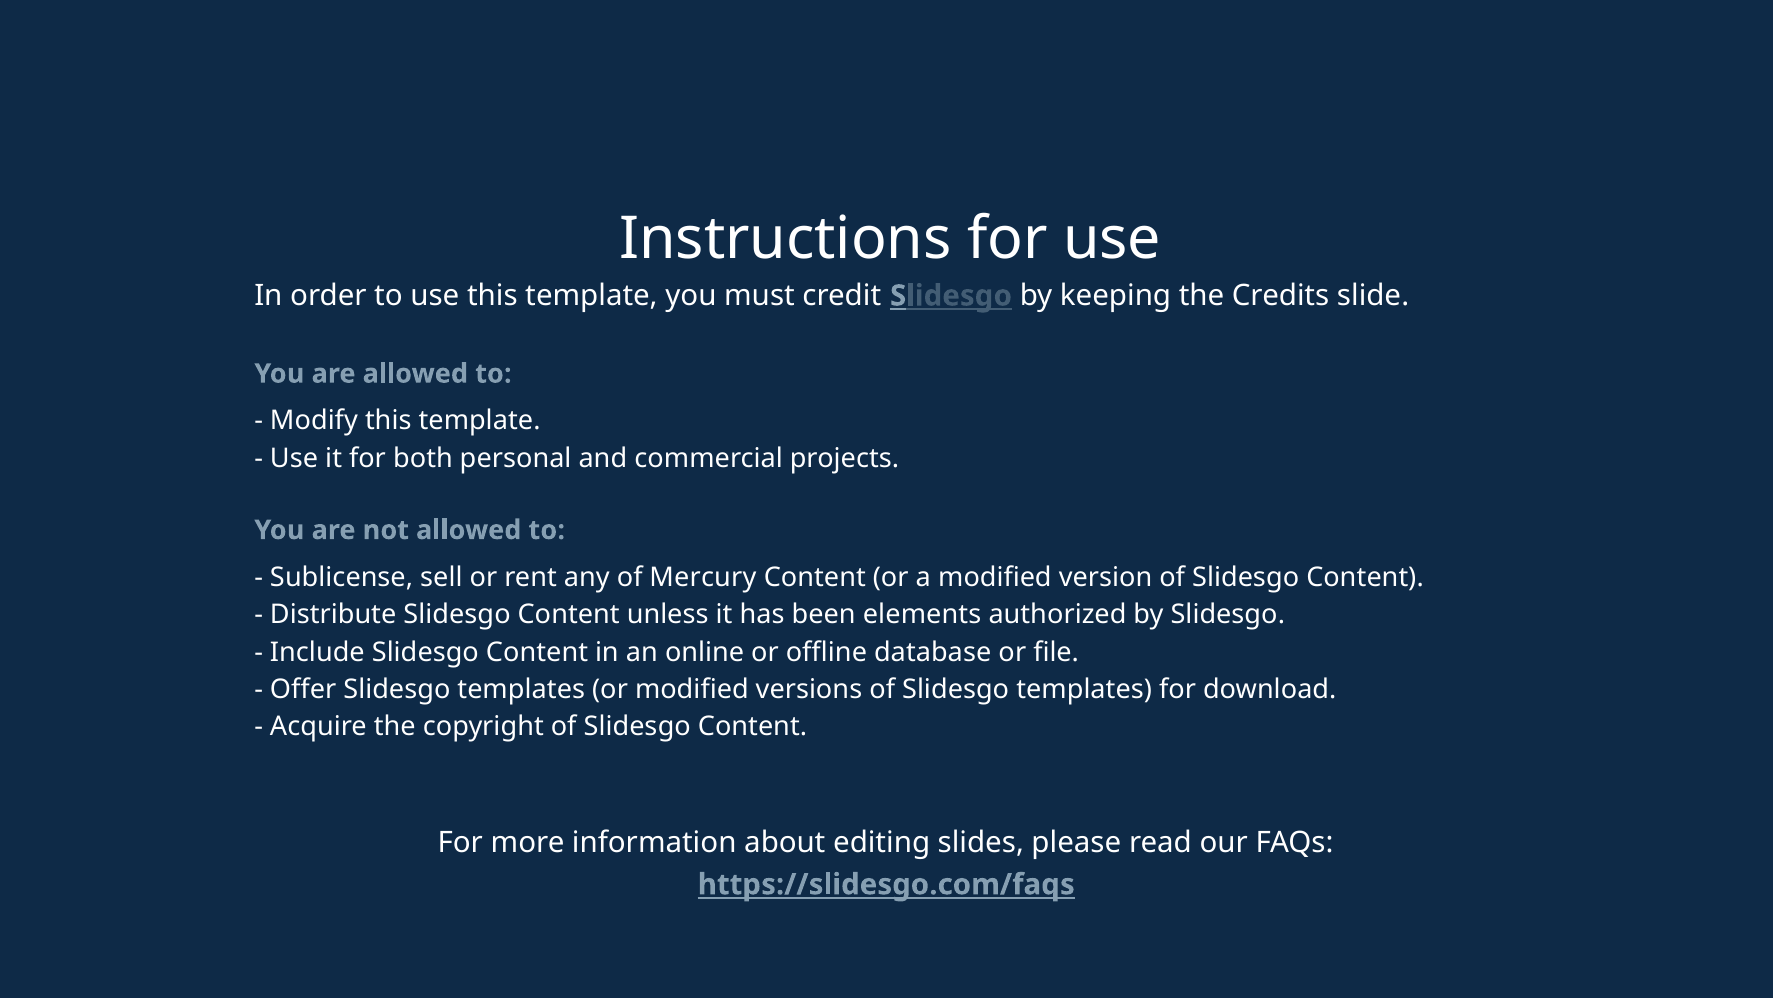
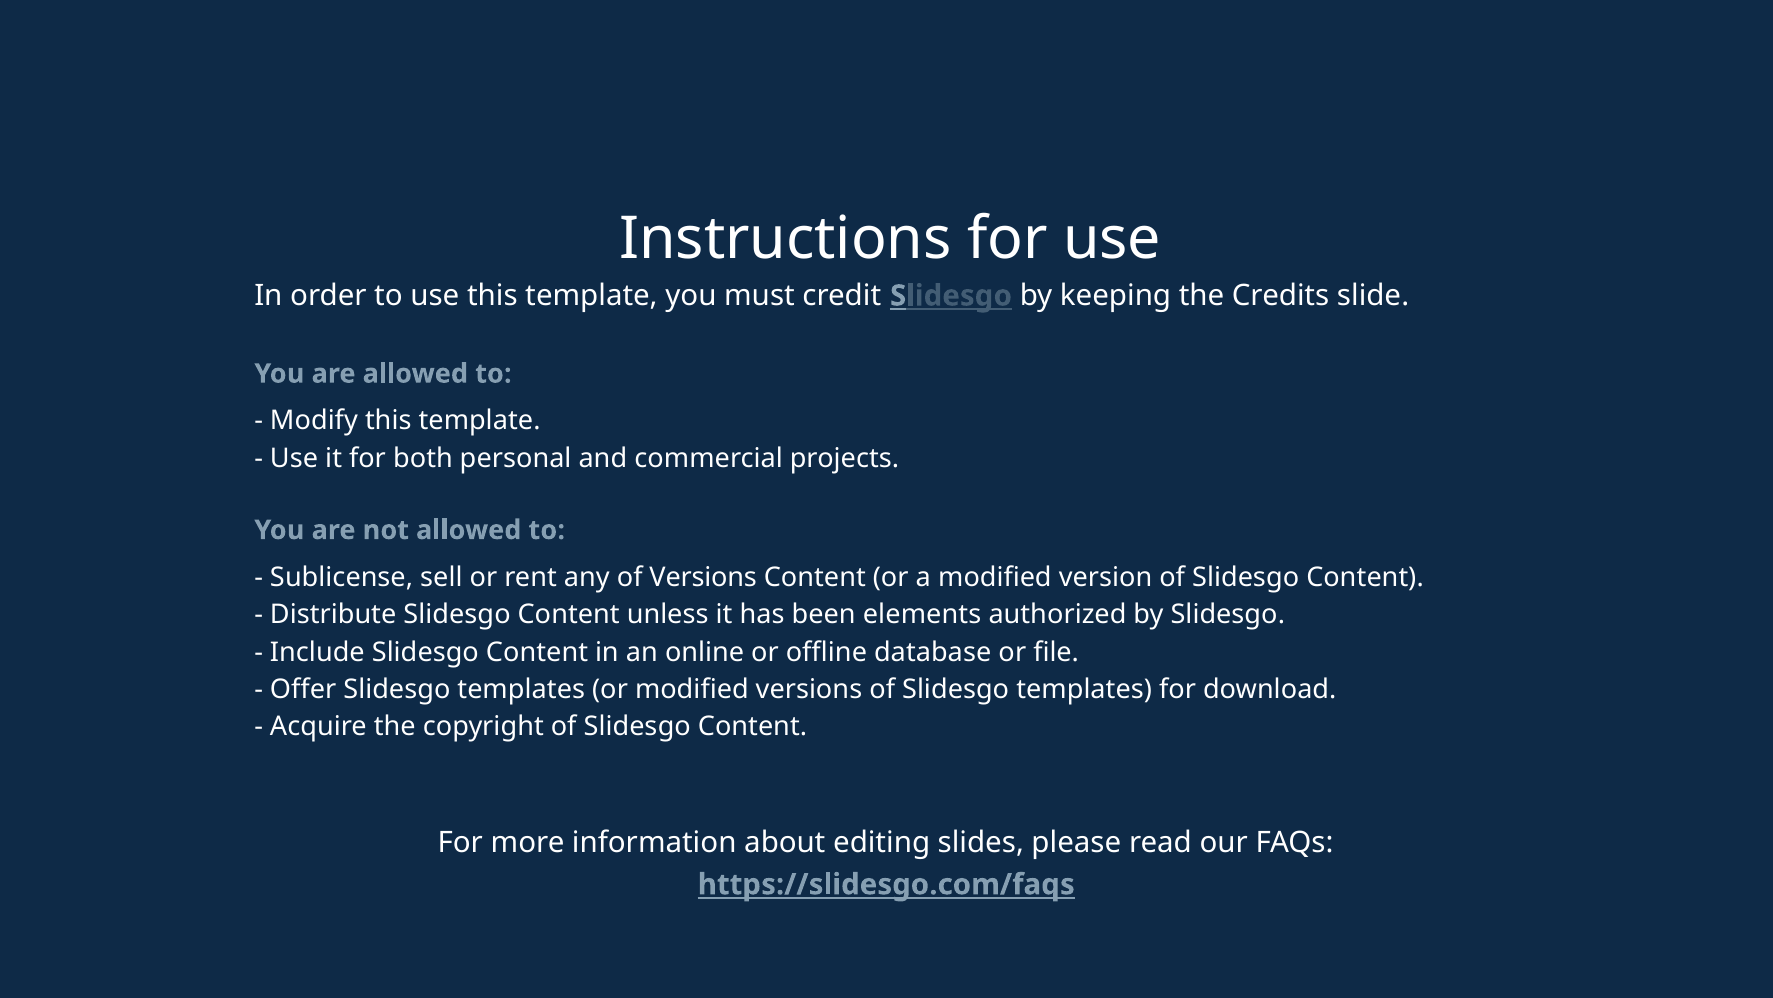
of Mercury: Mercury -> Versions
